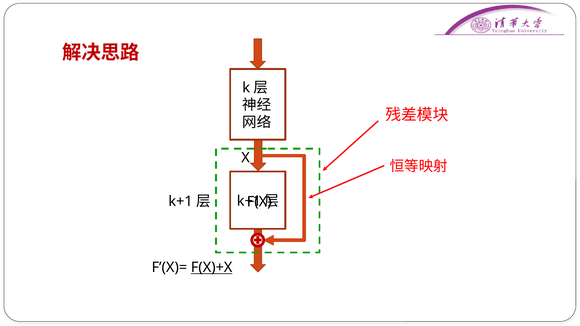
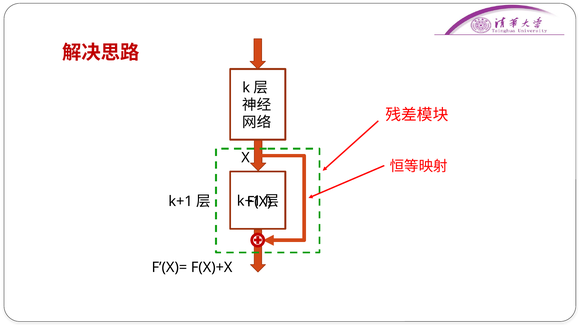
F(X)+X underline: present -> none
